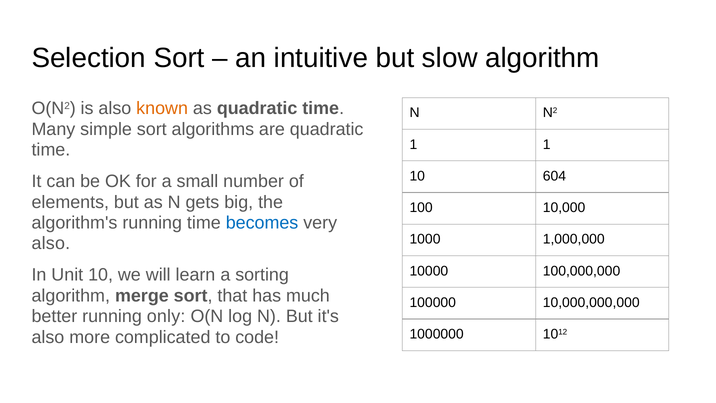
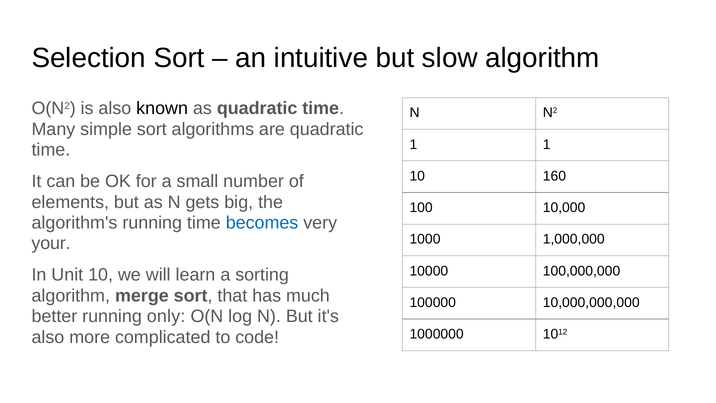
known colour: orange -> black
604: 604 -> 160
also at (51, 243): also -> your
